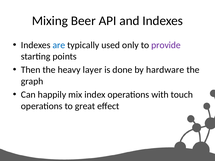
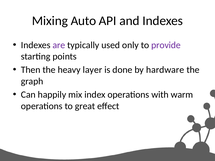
Beer: Beer -> Auto
are colour: blue -> purple
touch: touch -> warm
